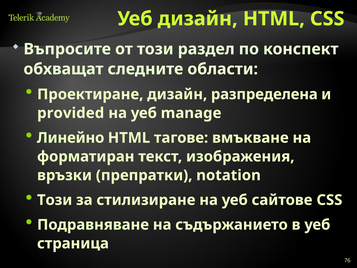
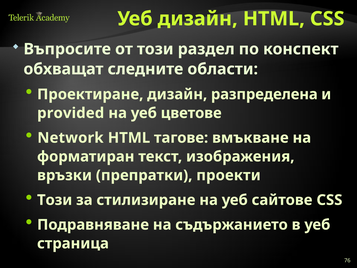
manage: manage -> цветове
Линейно: Линейно -> Network
notation: notation -> проекти
